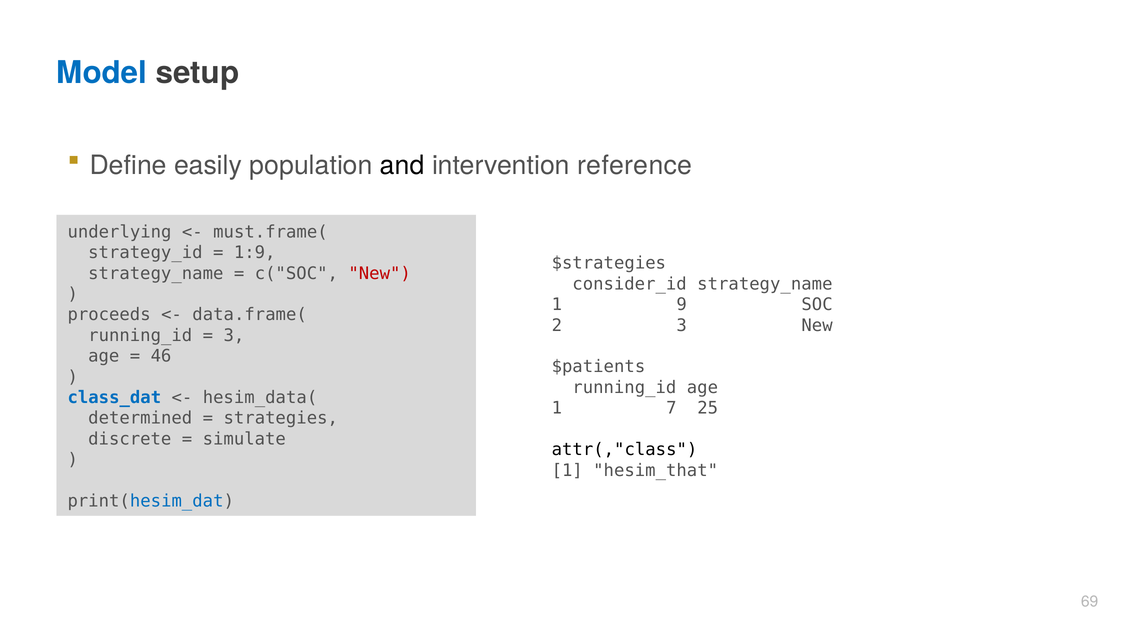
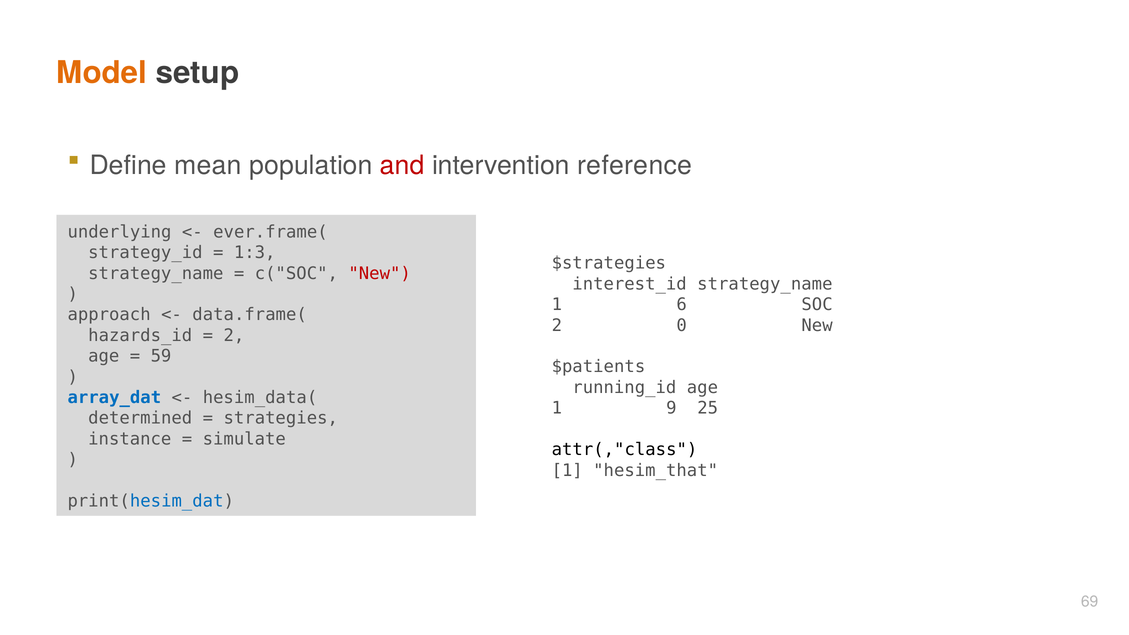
Model colour: blue -> orange
easily: easily -> mean
and colour: black -> red
must.frame(: must.frame( -> ever.frame(
1:9: 1:9 -> 1:3
consider_id: consider_id -> interest_id
9: 9 -> 6
proceeds: proceeds -> approach
2 3: 3 -> 0
running_id at (140, 335): running_id -> hazards_id
3 at (234, 335): 3 -> 2
46: 46 -> 59
class_dat: class_dat -> array_dat
7: 7 -> 9
discrete: discrete -> instance
